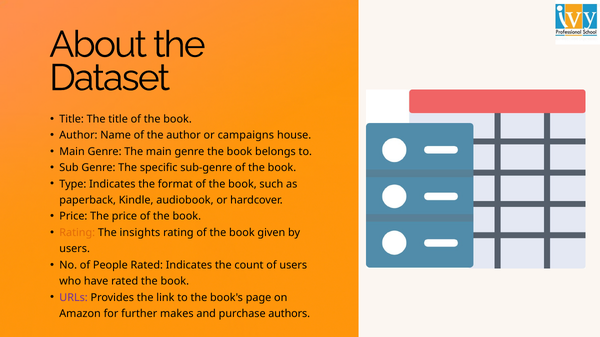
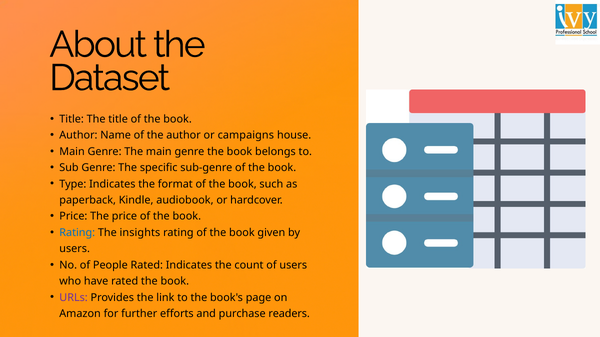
Rating at (77, 233) colour: orange -> blue
makes: makes -> efforts
authors: authors -> readers
